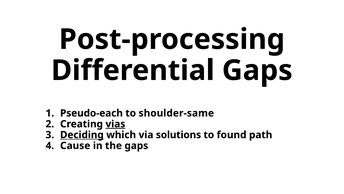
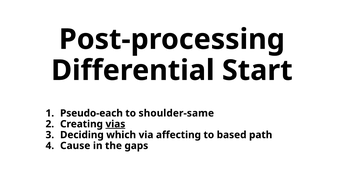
Differential Gaps: Gaps -> Start
Deciding underline: present -> none
solutions: solutions -> affecting
found: found -> based
